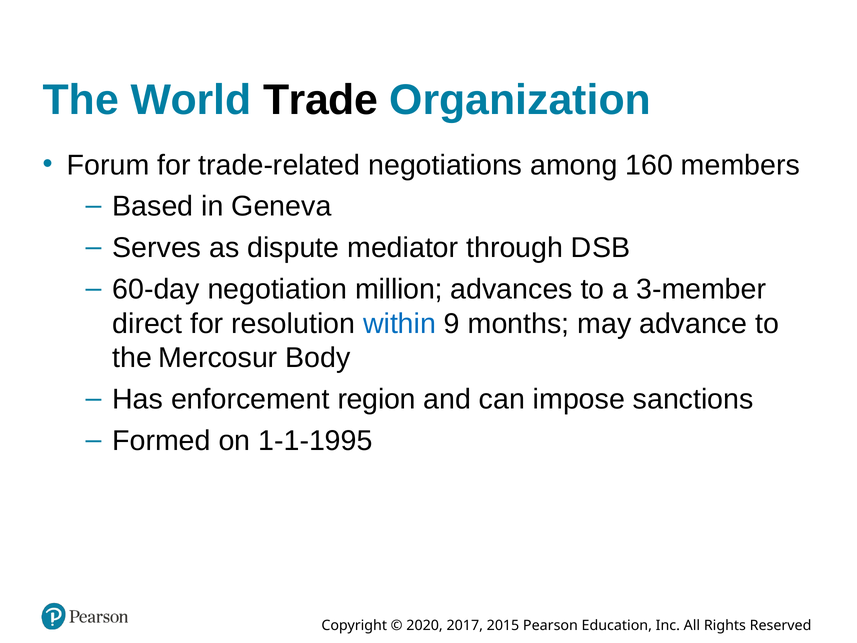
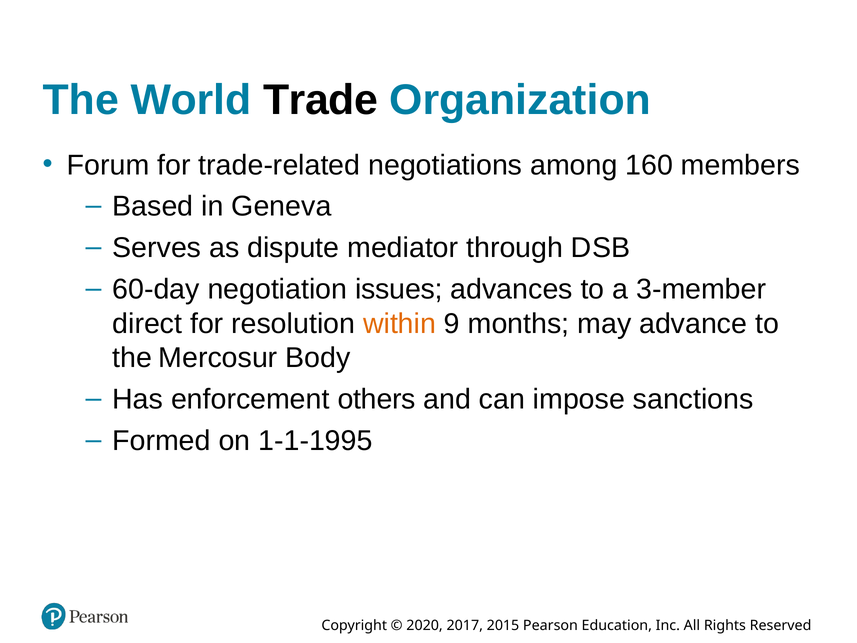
million: million -> issues
within colour: blue -> orange
region: region -> others
